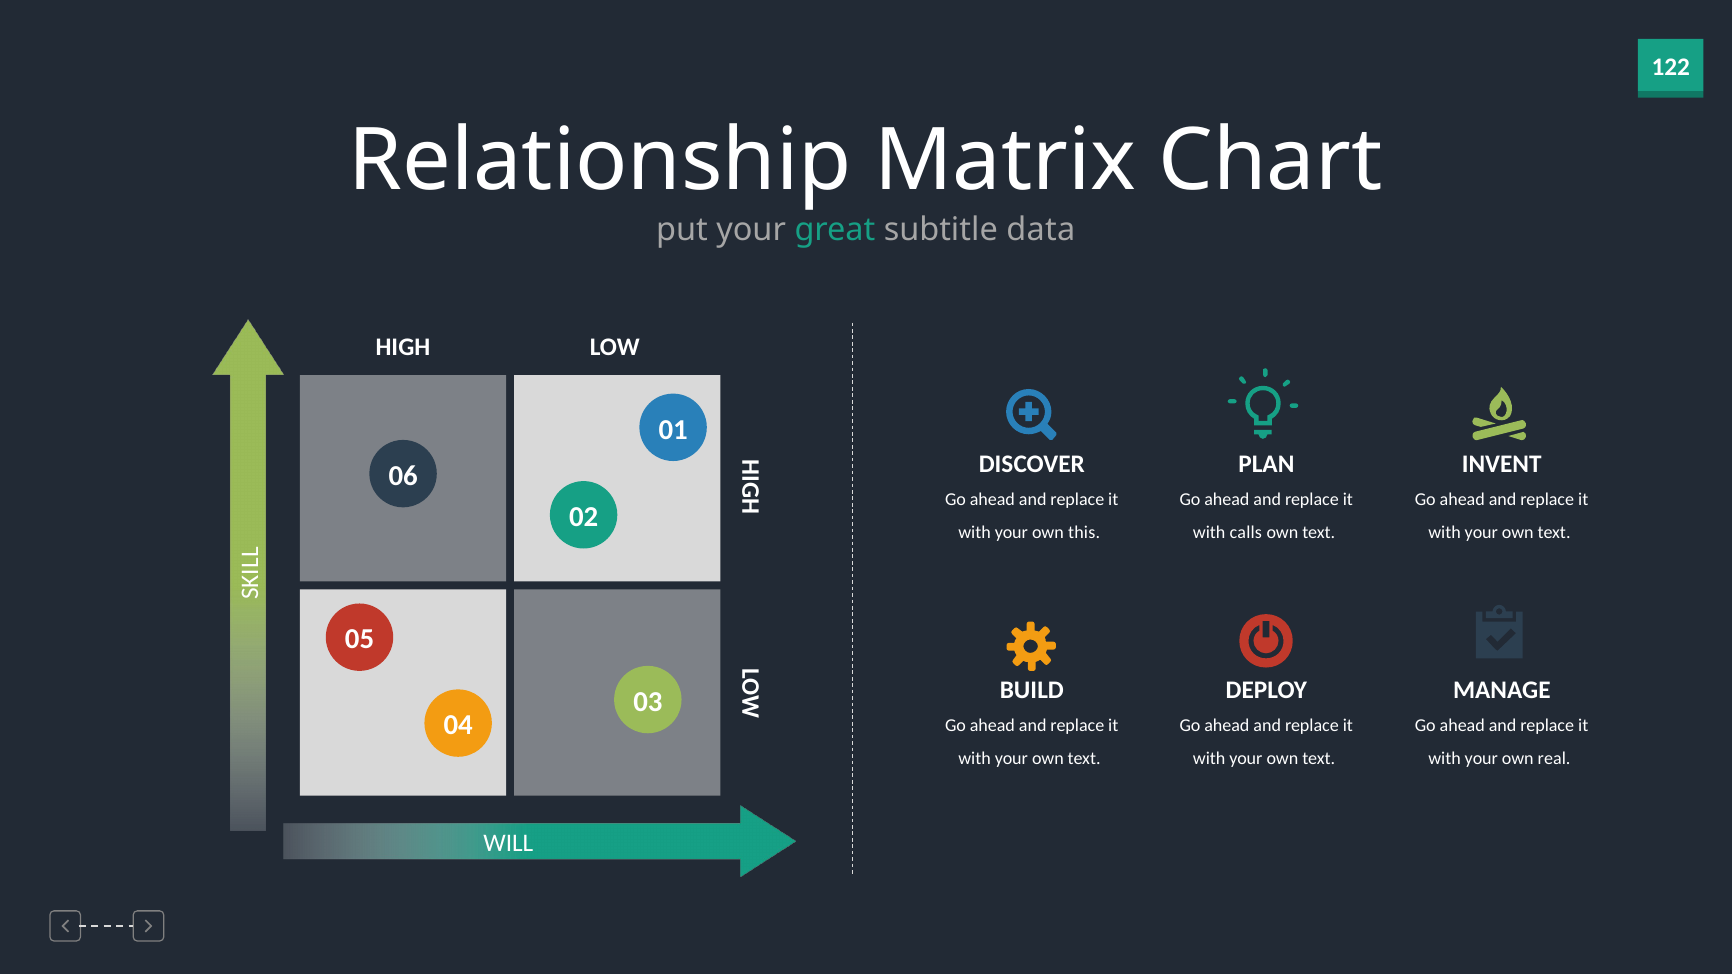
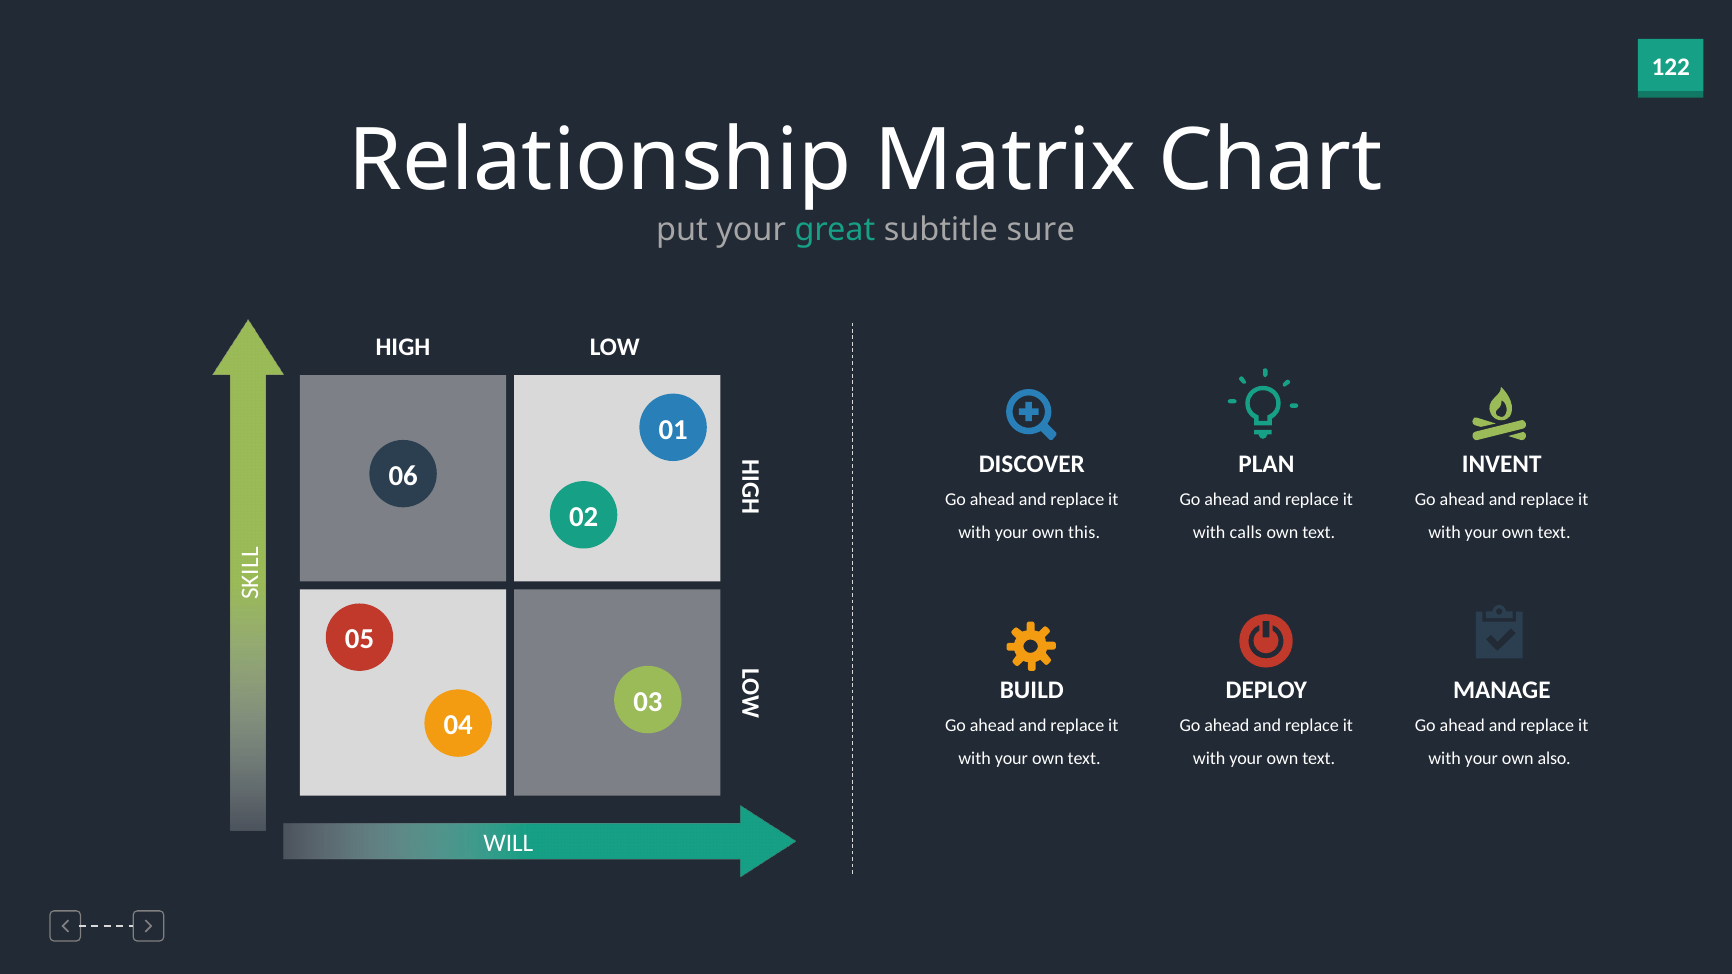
data: data -> sure
real: real -> also
